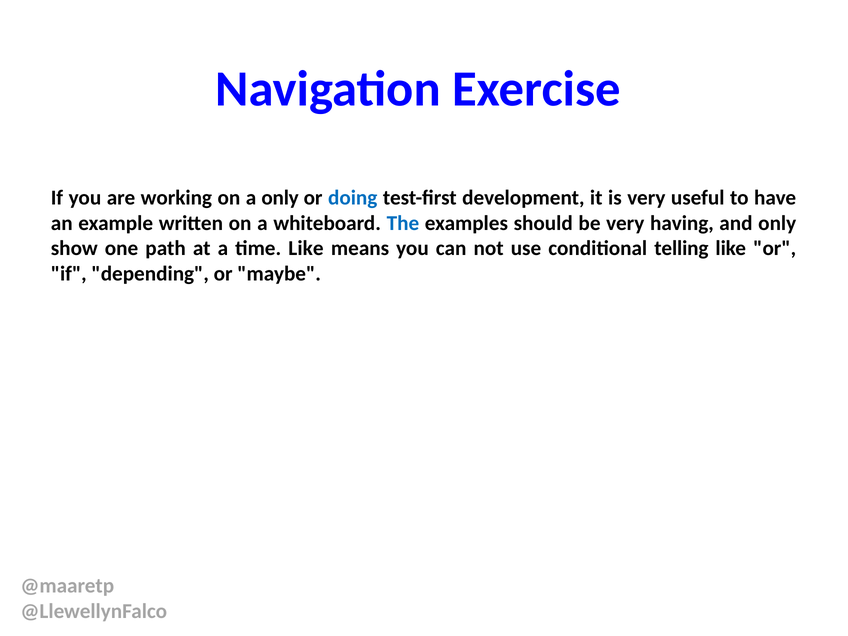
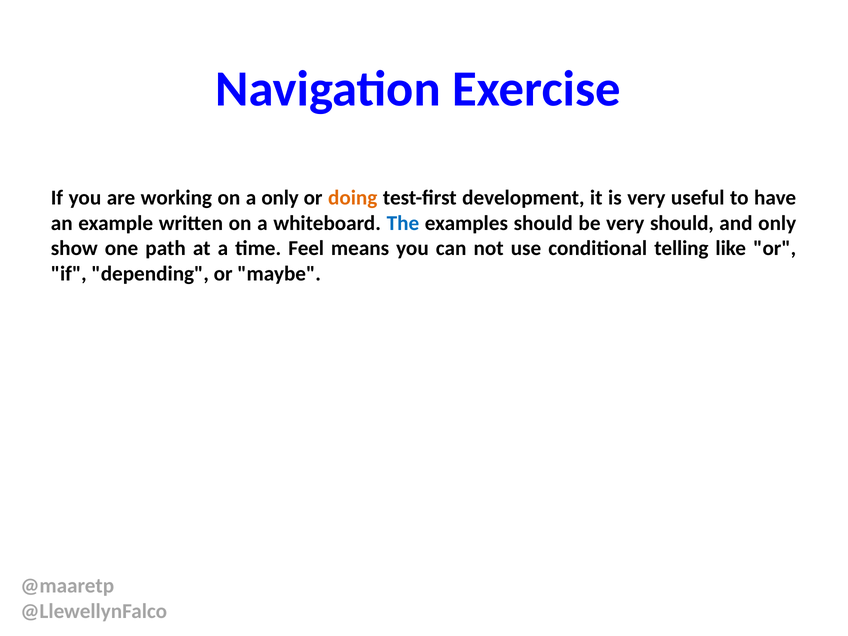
doing colour: blue -> orange
very having: having -> should
time Like: Like -> Feel
